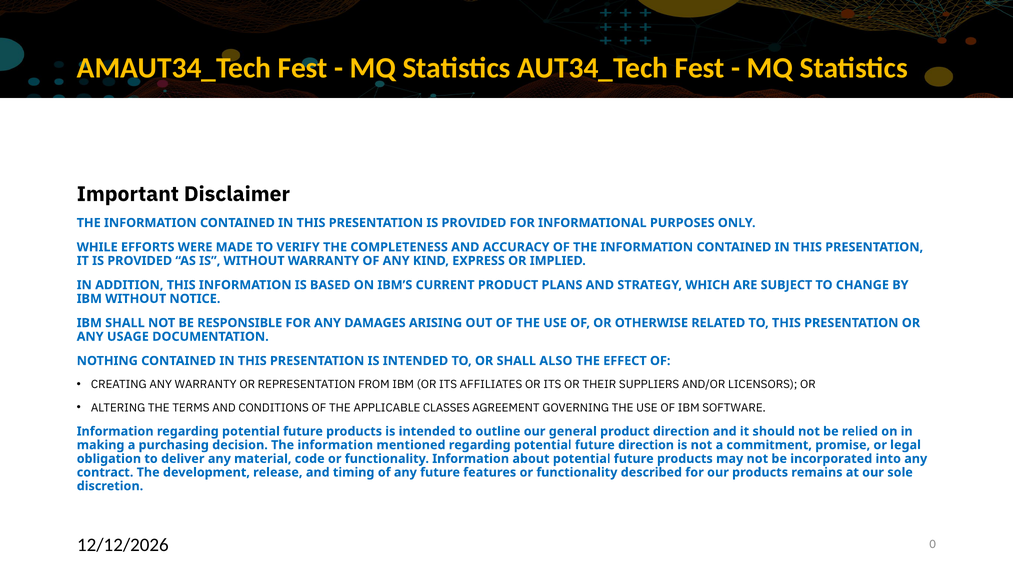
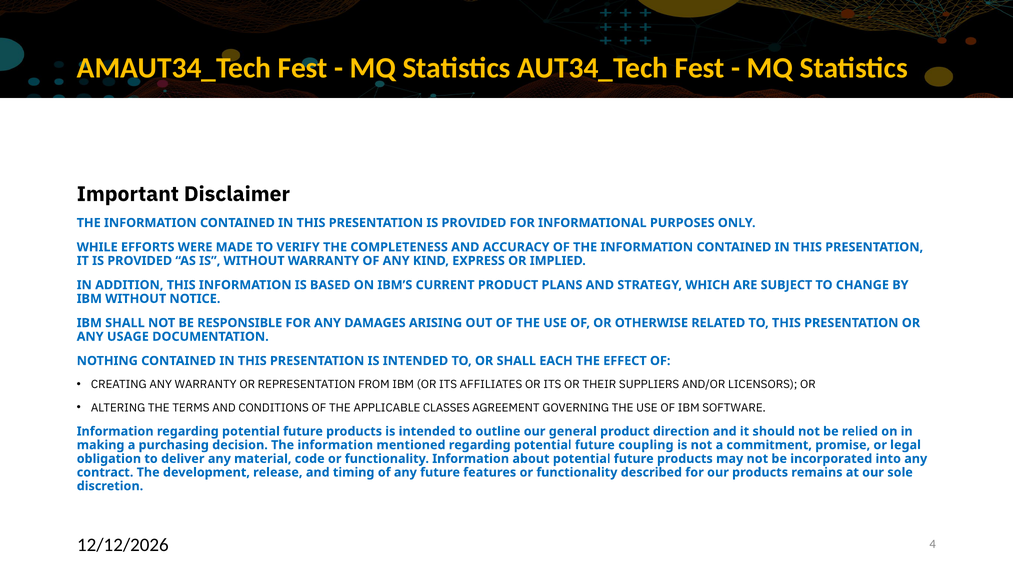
ALSO: ALSO -> EACH
future direction: direction -> coupling
0: 0 -> 4
